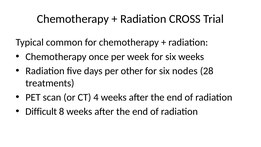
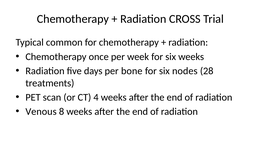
other: other -> bone
Difficult: Difficult -> Venous
